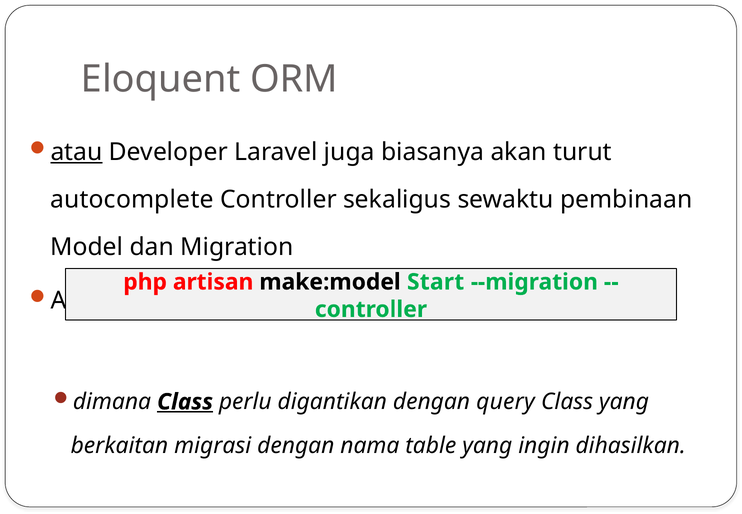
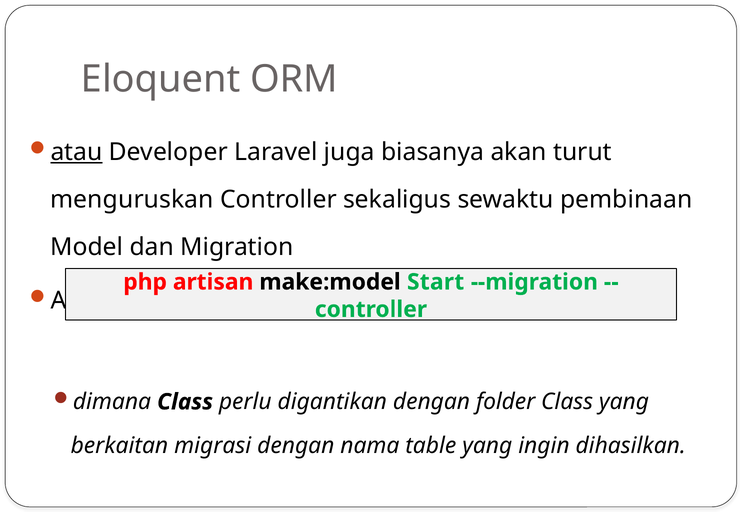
autocomplete: autocomplete -> menguruskan
Class at (185, 402) underline: present -> none
query: query -> folder
